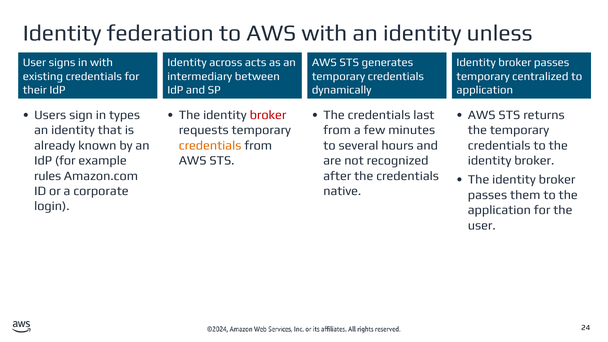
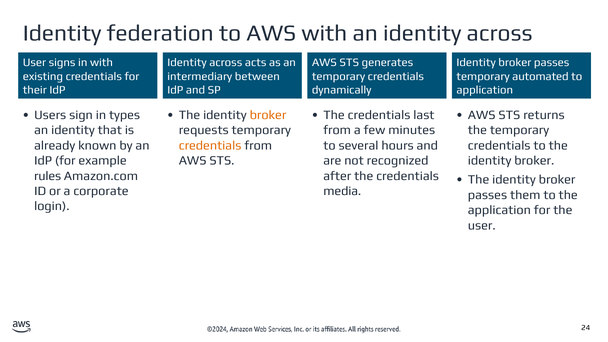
an identity unless: unless -> across
centralized: centralized -> automated
broker at (268, 115) colour: red -> orange
native: native -> media
